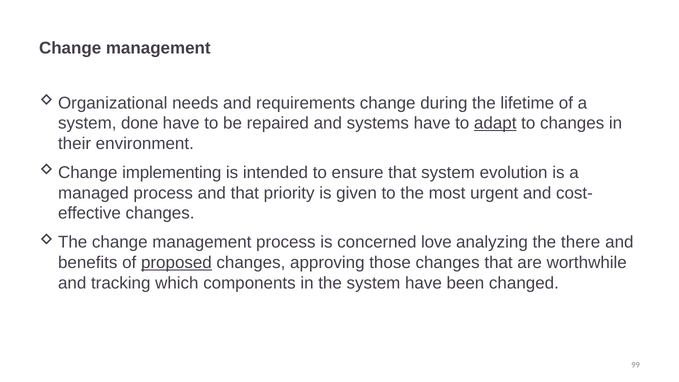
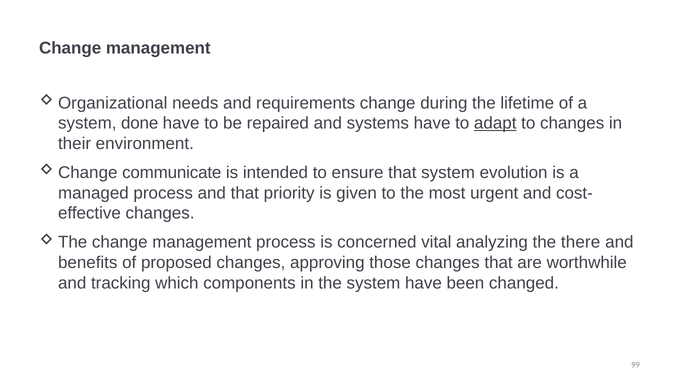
implementing: implementing -> communicate
love: love -> vital
proposed underline: present -> none
